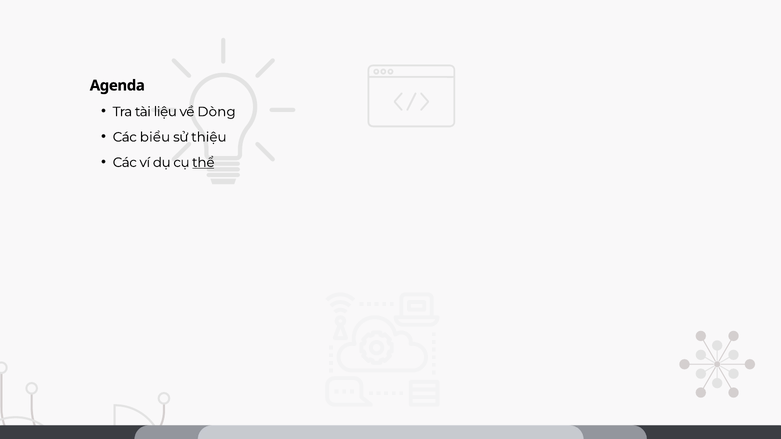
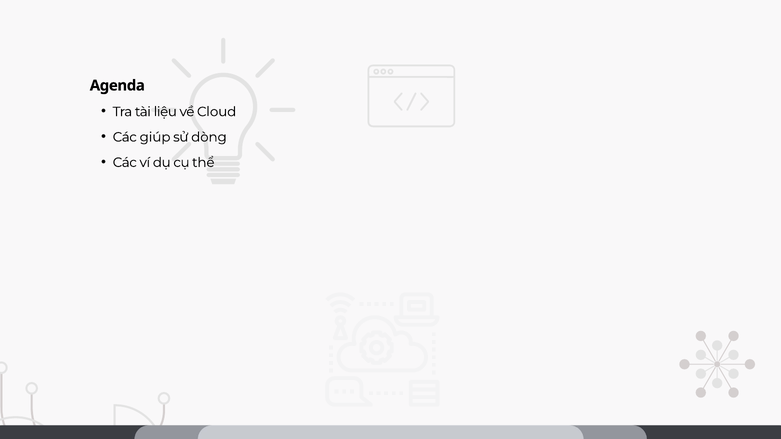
Dòng: Dòng -> Cloud
biểu: biểu -> giúp
thiệu: thiệu -> dòng
thể underline: present -> none
